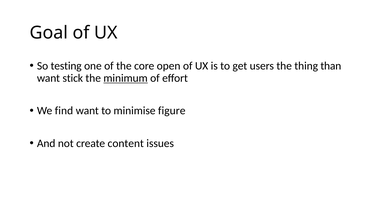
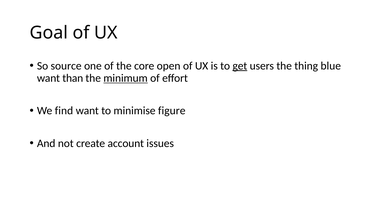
testing: testing -> source
get underline: none -> present
than: than -> blue
stick: stick -> than
content: content -> account
